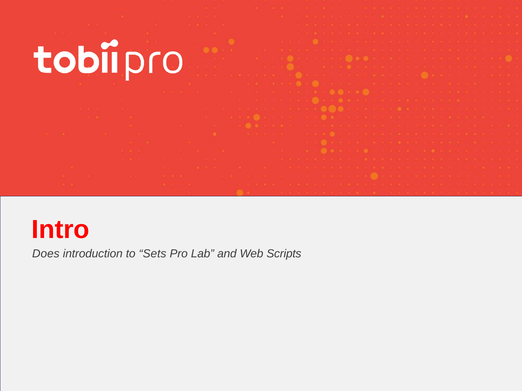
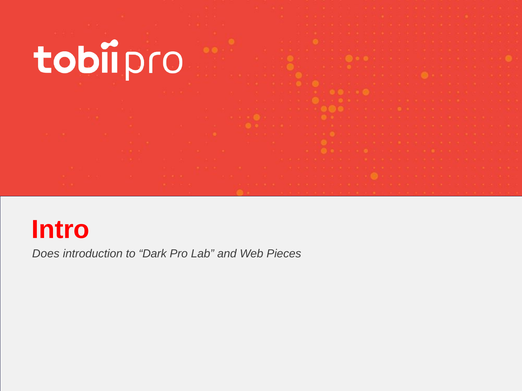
Sets: Sets -> Dark
Scripts: Scripts -> Pieces
